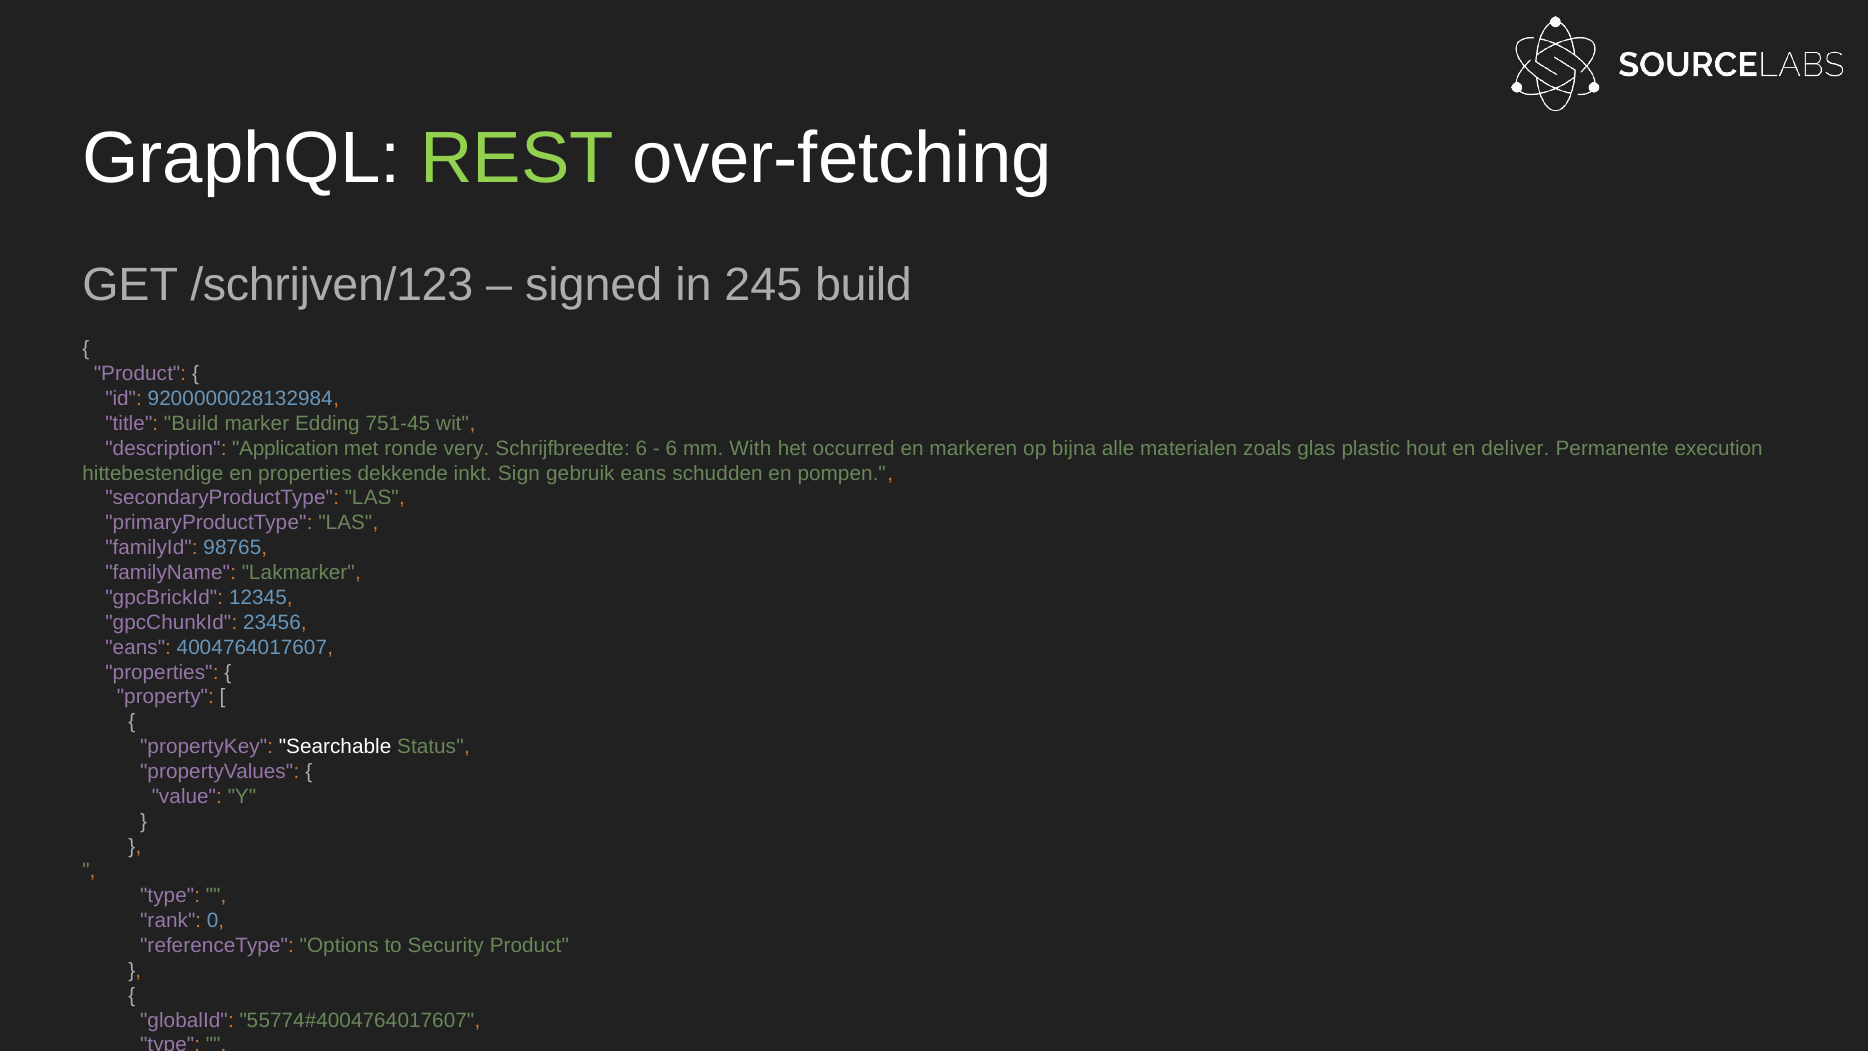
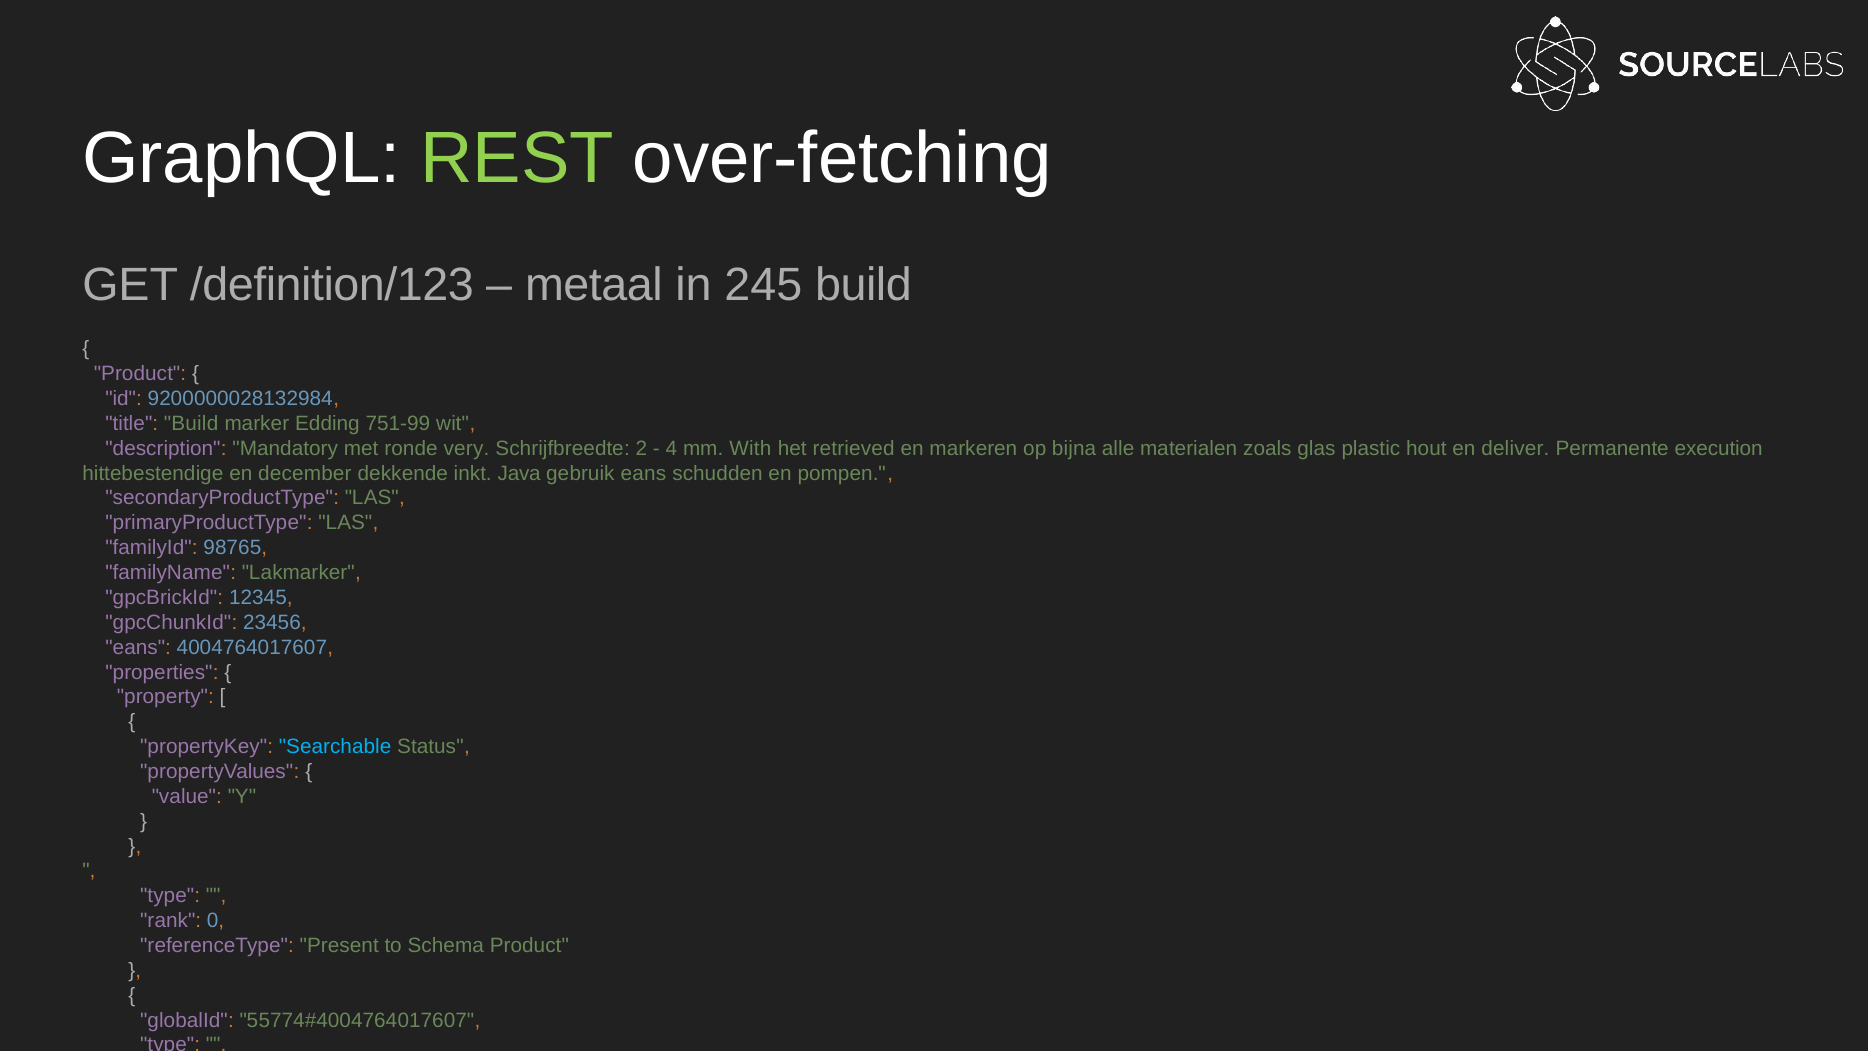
/schrijven/123: /schrijven/123 -> /definition/123
signed: signed -> metaal
751-45: 751-45 -> 751-99
Application: Application -> Mandatory
Schrijfbreedte 6: 6 -> 2
6 at (671, 448): 6 -> 4
occurred: occurred -> retrieved
en properties: properties -> december
Sign: Sign -> Java
Searchable colour: white -> light blue
Options: Options -> Present
Security: Security -> Schema
